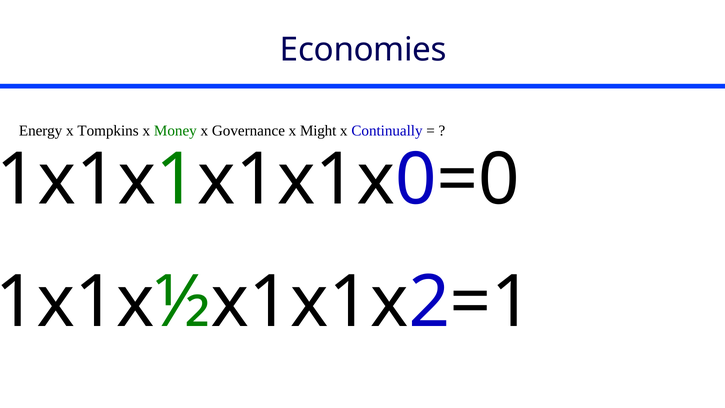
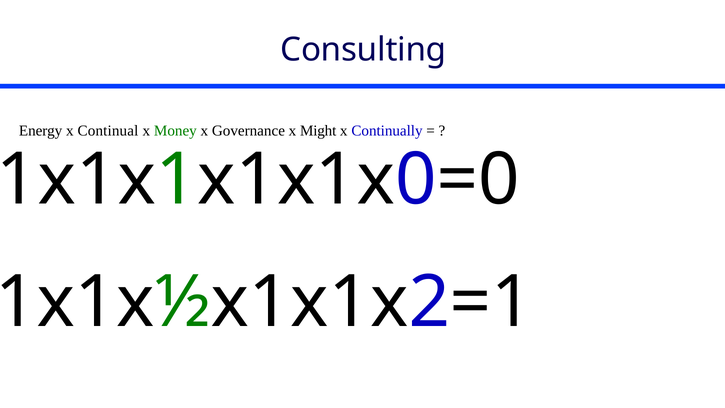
Economies: Economies -> Consulting
Tompkins: Tompkins -> Continual
